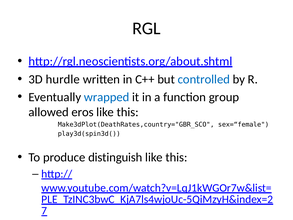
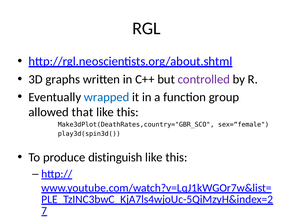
hurdle: hurdle -> graphs
controlled colour: blue -> purple
eros: eros -> that
